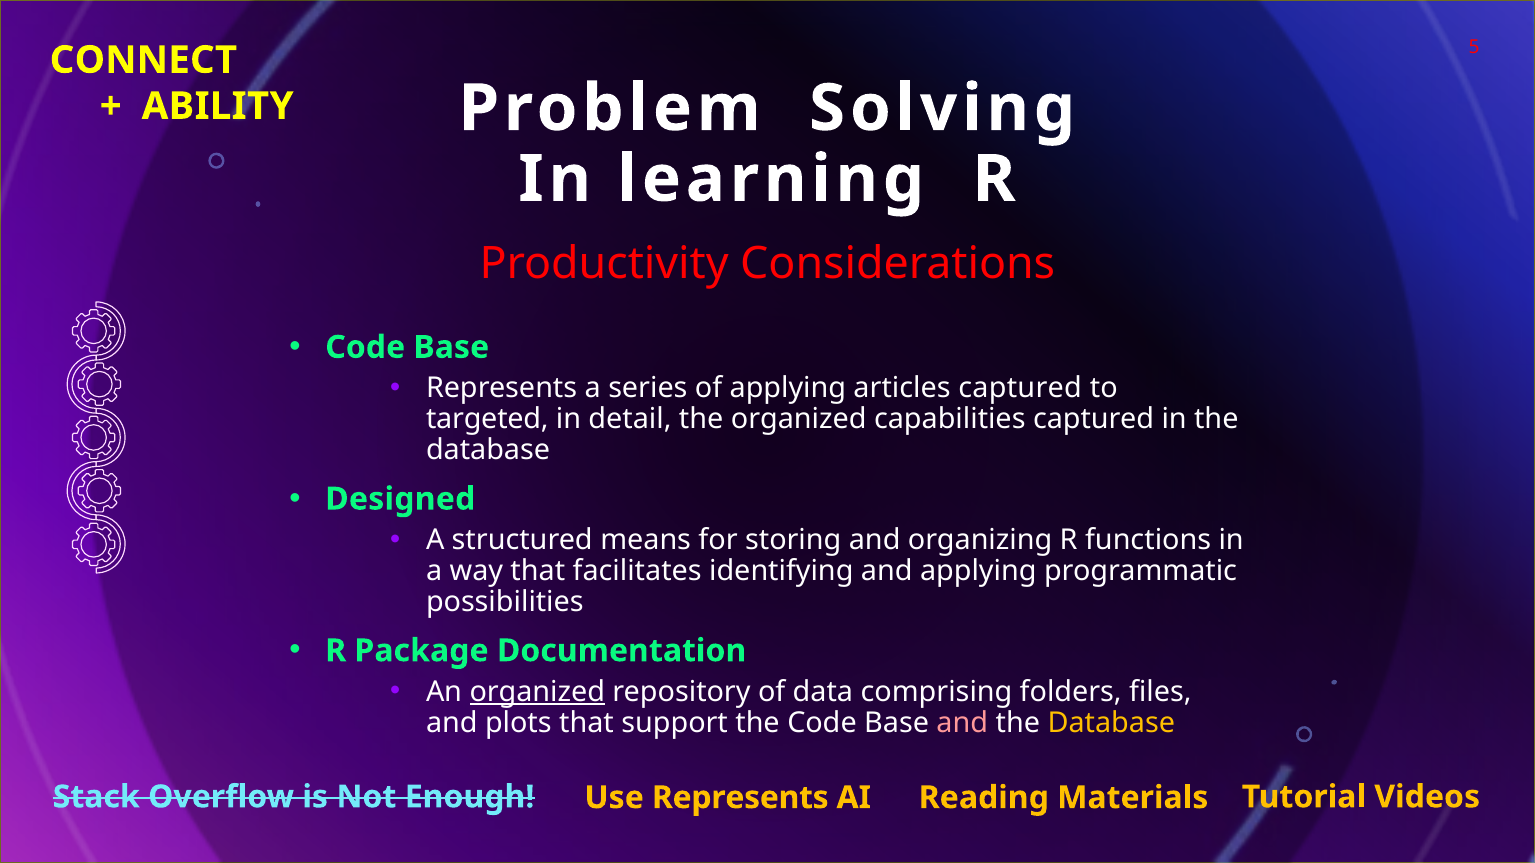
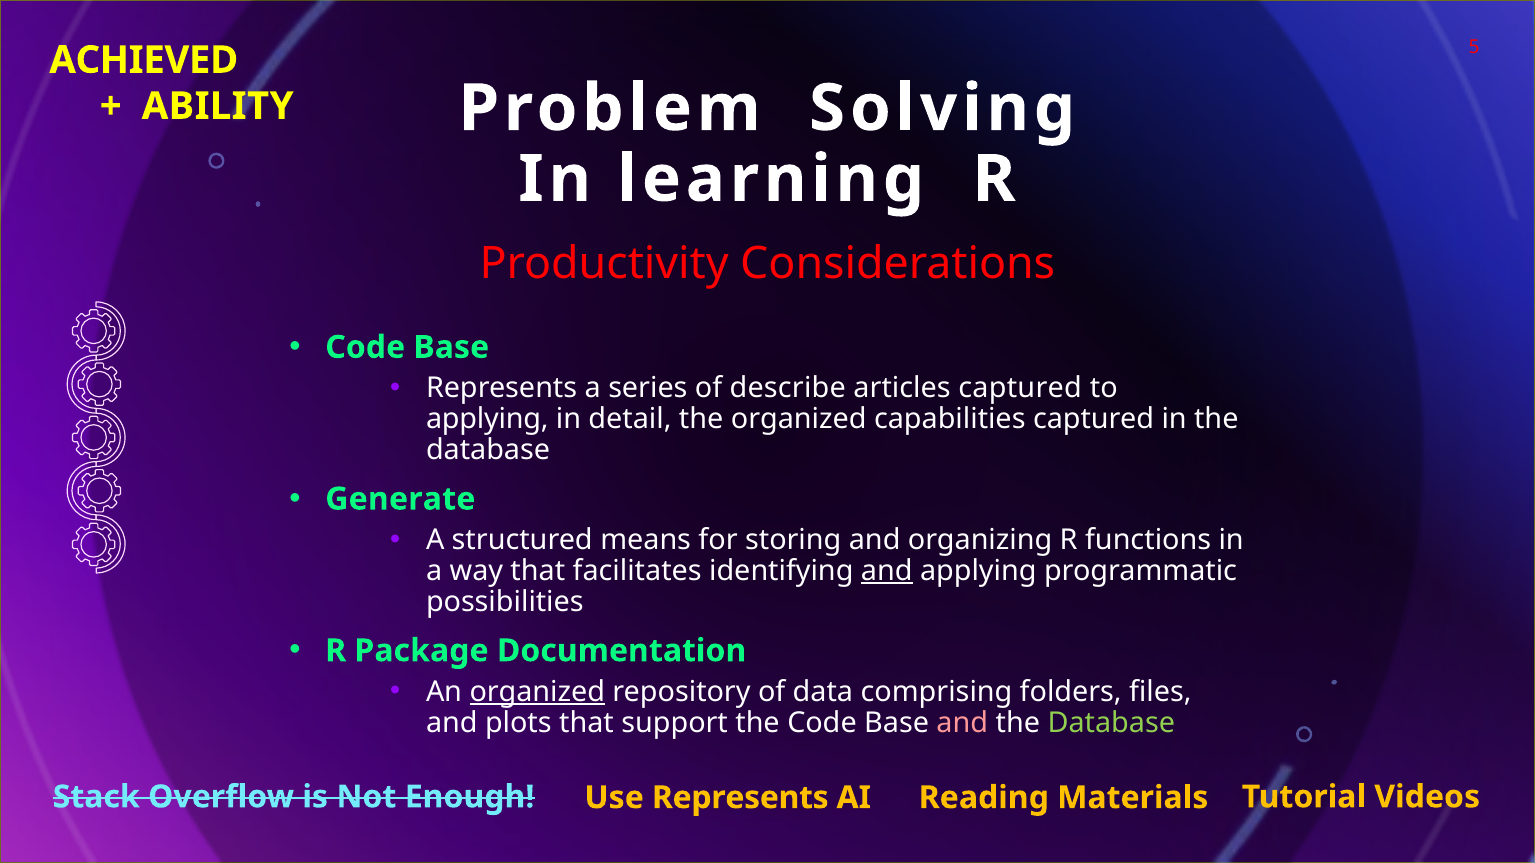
CONNECT: CONNECT -> ACHIEVED
of applying: applying -> describe
targeted at (487, 419): targeted -> applying
Designed: Designed -> Generate
and at (887, 571) underline: none -> present
Database at (1111, 723) colour: yellow -> light green
